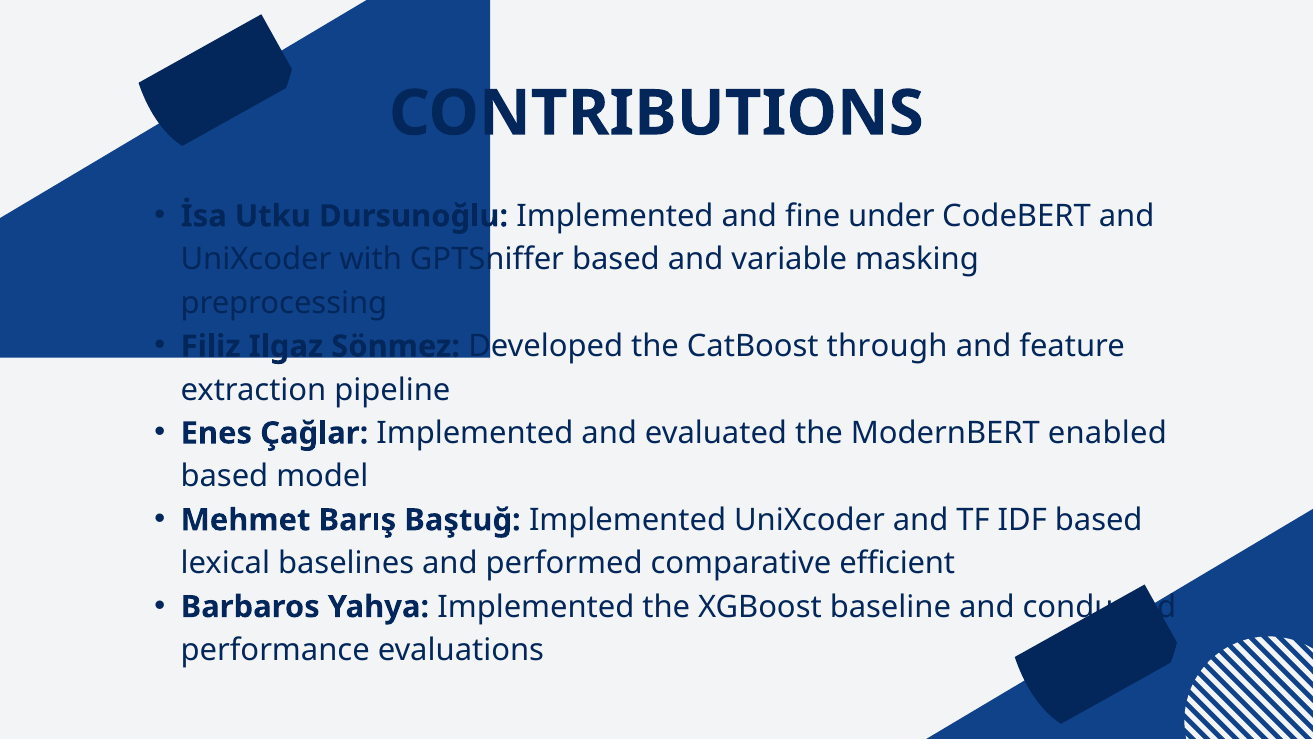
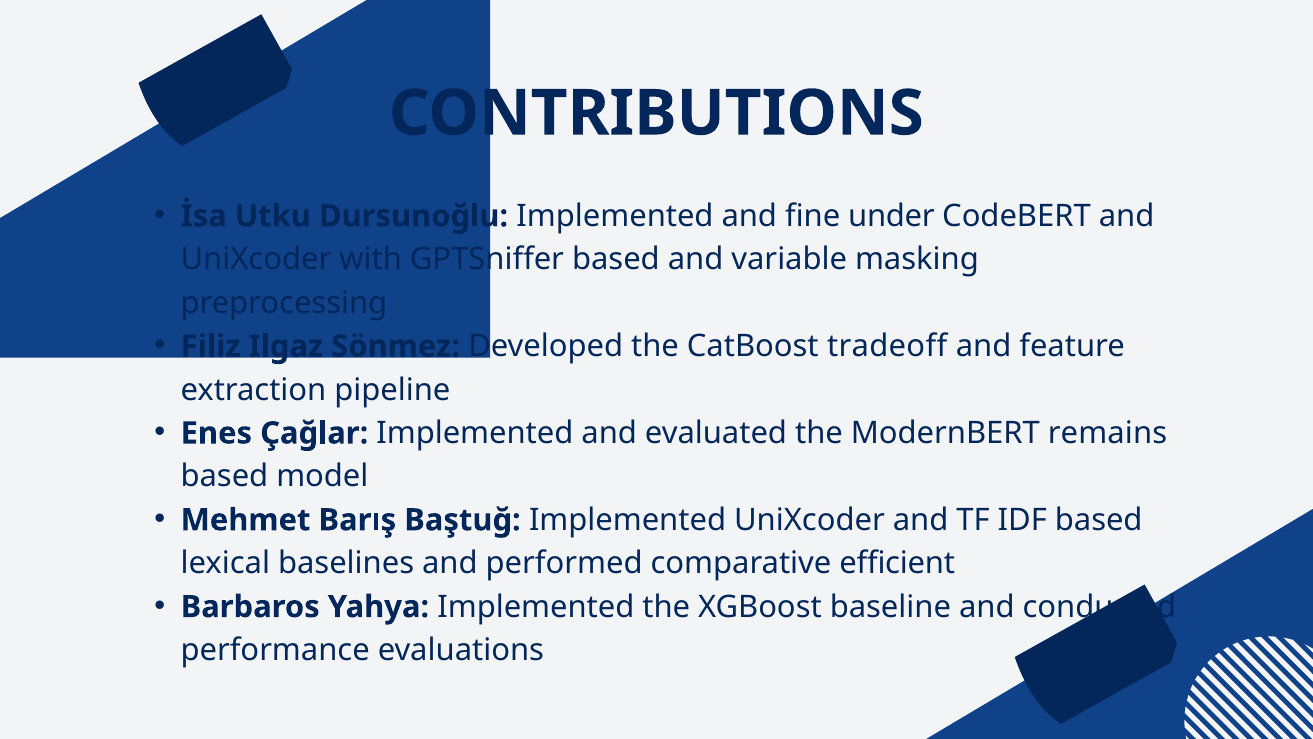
through: through -> tradeoff
enabled: enabled -> remains
